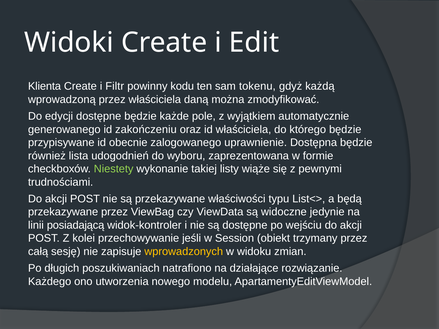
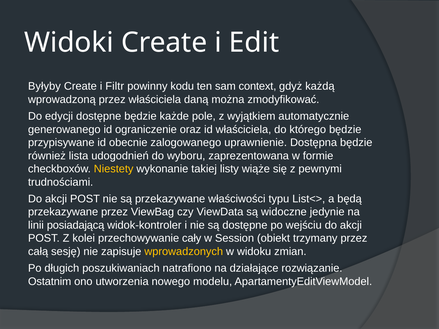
Klienta: Klienta -> Byłyby
tokenu: tokenu -> context
zakończeniu: zakończeniu -> ograniczenie
Niestety colour: light green -> yellow
jeśli: jeśli -> cały
Każdego: Każdego -> Ostatnim
